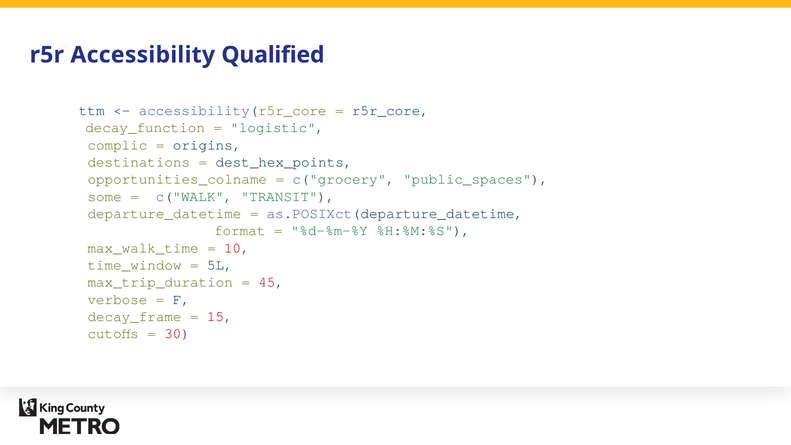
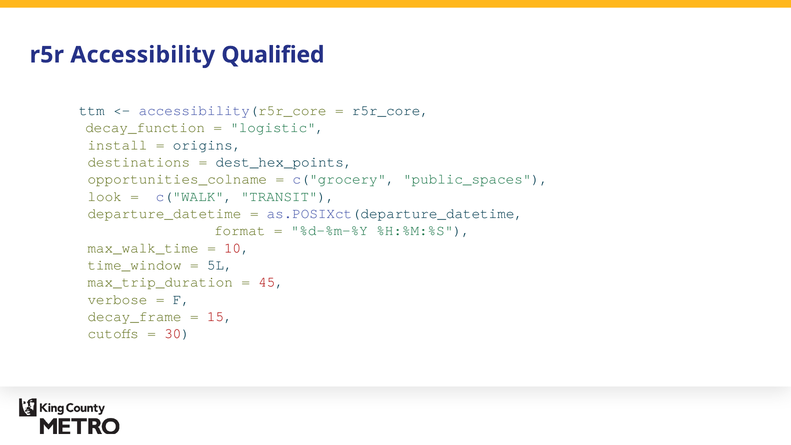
complic: complic -> install
some: some -> look
